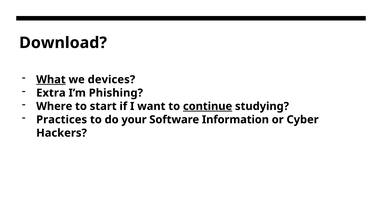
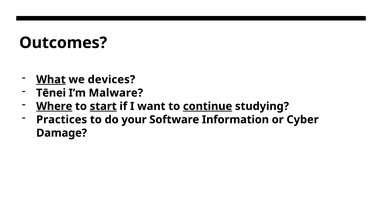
Download: Download -> Outcomes
Extra: Extra -> Tēnei
Phishing: Phishing -> Malware
Where underline: none -> present
start underline: none -> present
Hackers: Hackers -> Damage
